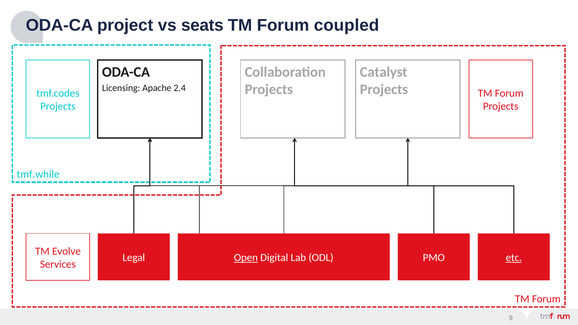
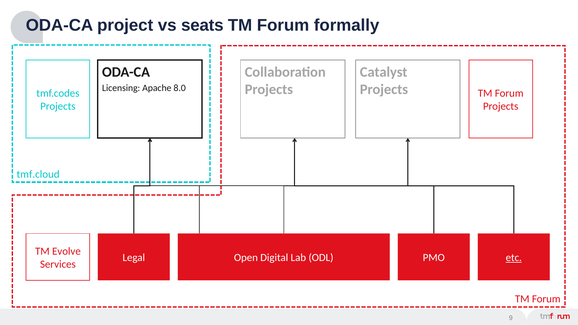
coupled: coupled -> formally
2.4: 2.4 -> 8.0
tmf.while: tmf.while -> tmf.cloud
Open underline: present -> none
